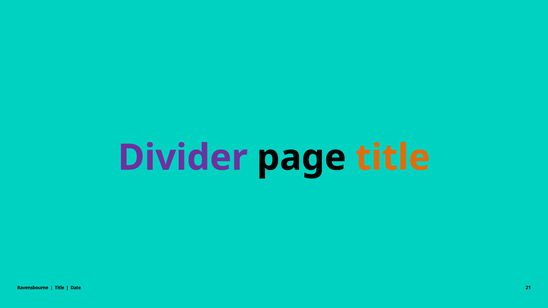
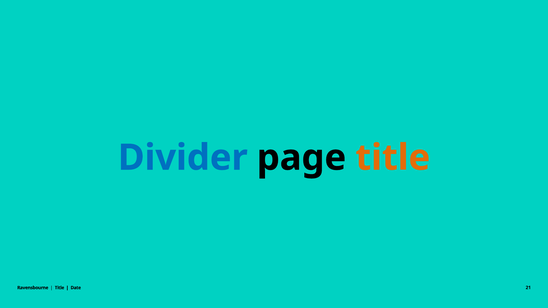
Divider colour: purple -> blue
